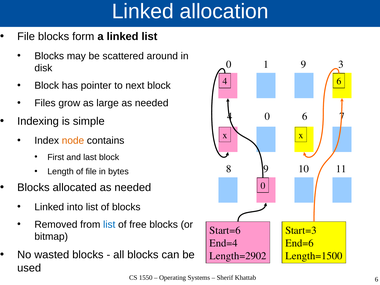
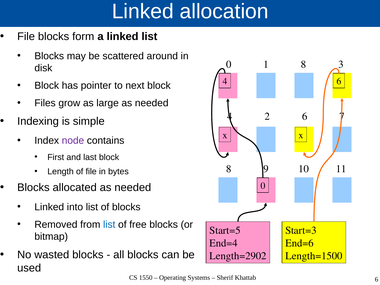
1 9: 9 -> 8
4 0: 0 -> 2
node colour: orange -> purple
Start=6: Start=6 -> Start=5
